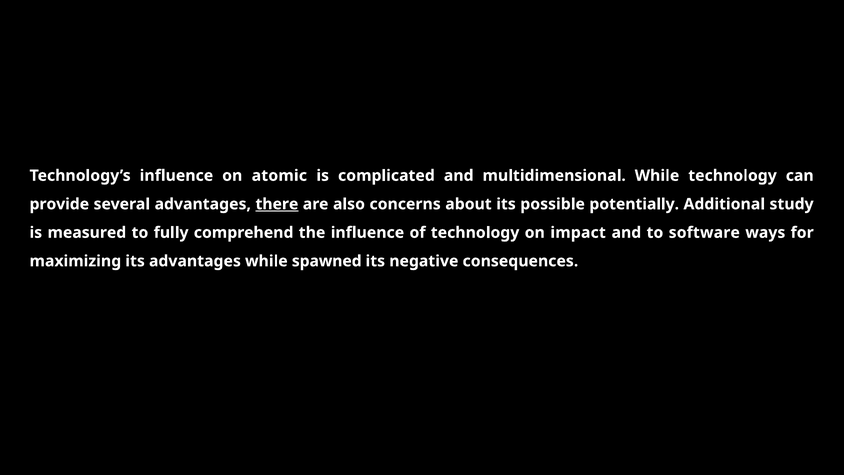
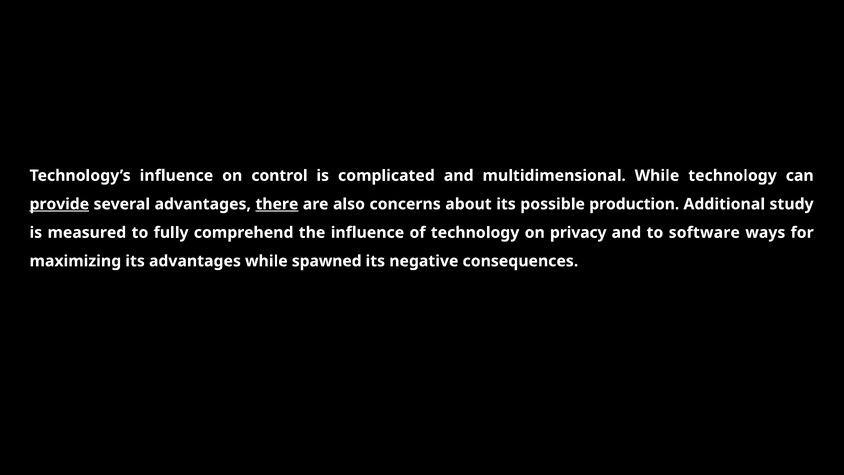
atomic: atomic -> control
provide underline: none -> present
potentially: potentially -> production
impact: impact -> privacy
